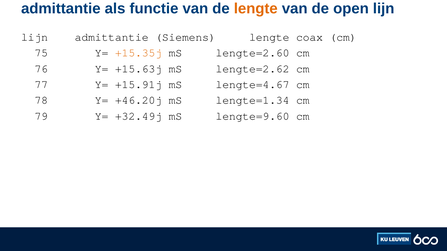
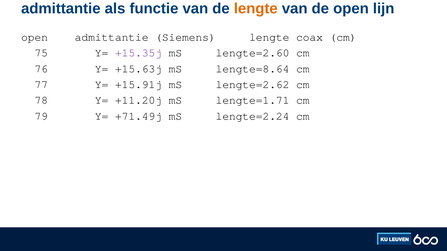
lijn at (35, 37): lijn -> open
+15.35j colour: orange -> purple
lengte=2.62: lengte=2.62 -> lengte=8.64
lengte=4.67: lengte=4.67 -> lengte=2.62
+46.20j: +46.20j -> +11.20j
lengte=1.34: lengte=1.34 -> lengte=1.71
+32.49j: +32.49j -> +71.49j
lengte=9.60: lengte=9.60 -> lengte=2.24
